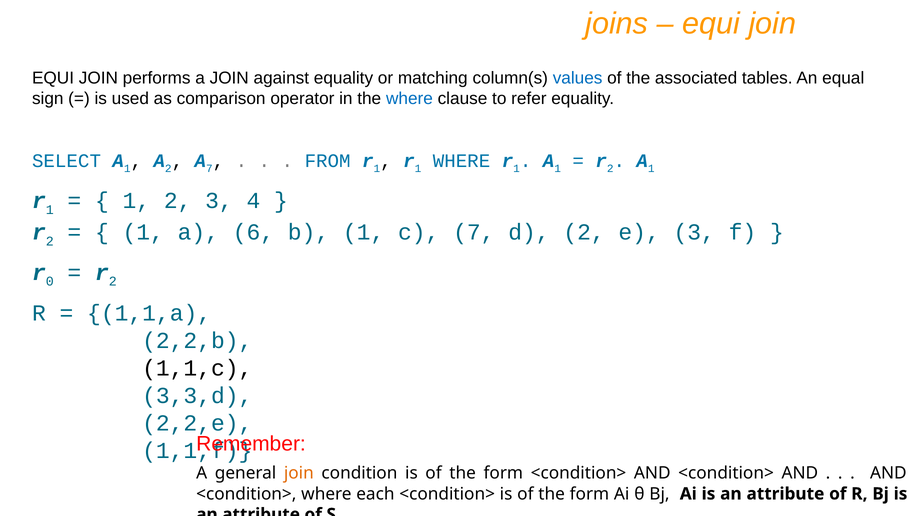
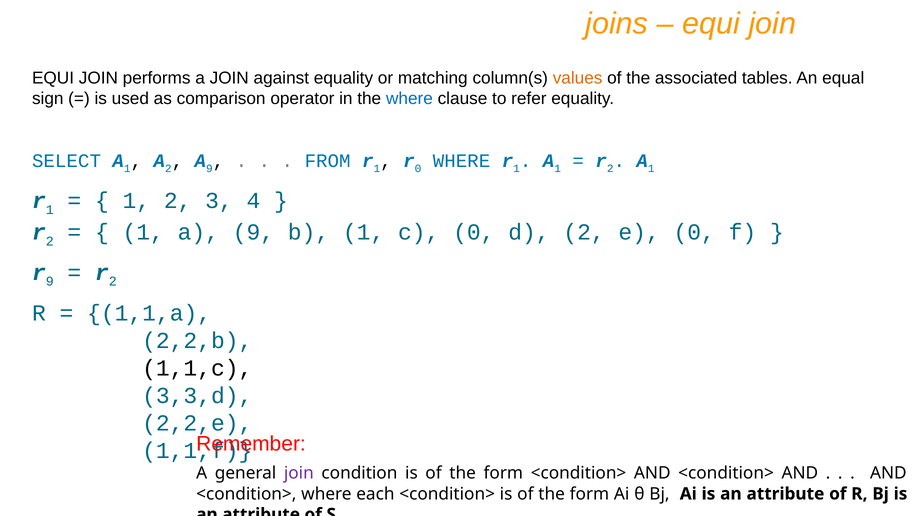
values colour: blue -> orange
7 at (209, 168): 7 -> 9
1 at (418, 168): 1 -> 0
1 a 6: 6 -> 9
c 7: 7 -> 0
e 3: 3 -> 0
r 0: 0 -> 9
join at (299, 474) colour: orange -> purple
